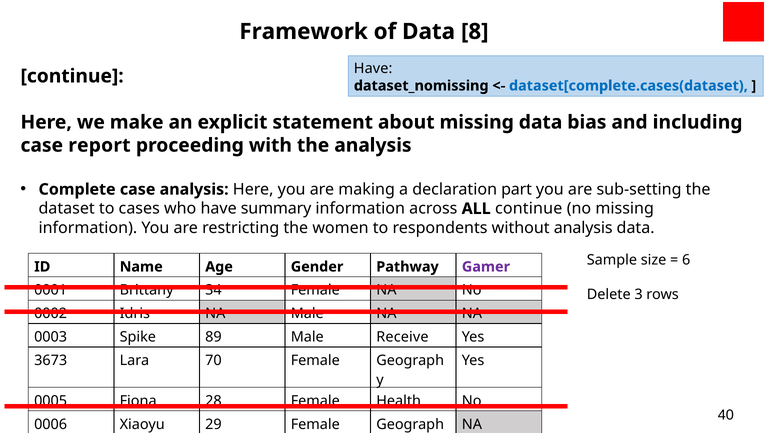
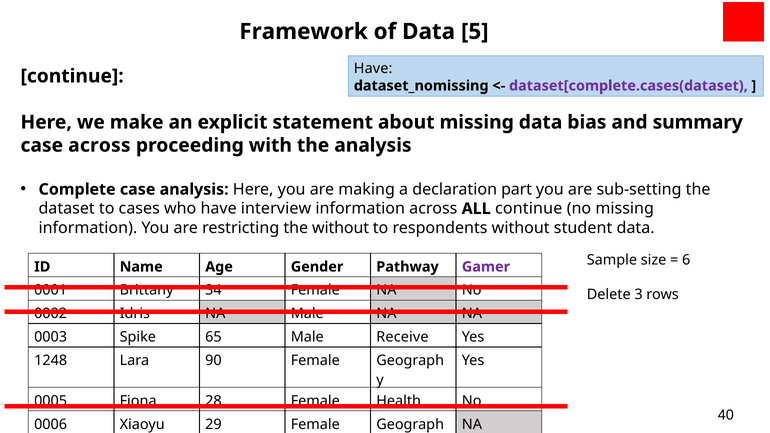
8: 8 -> 5
dataset[complete.cases(dataset colour: blue -> purple
including: including -> summary
case report: report -> across
summary: summary -> interview
the women: women -> without
without analysis: analysis -> student
89: 89 -> 65
3673: 3673 -> 1248
70: 70 -> 90
